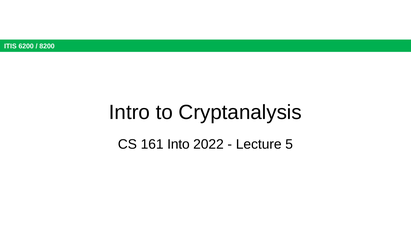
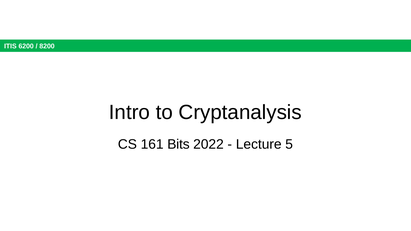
Into: Into -> Bits
